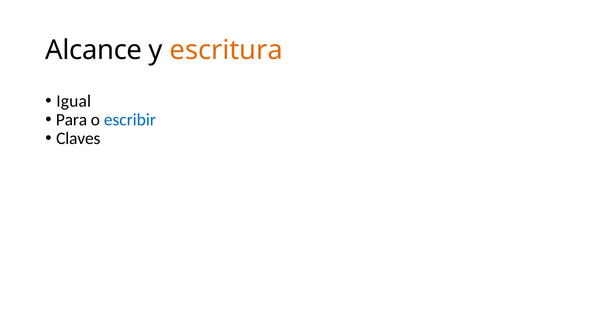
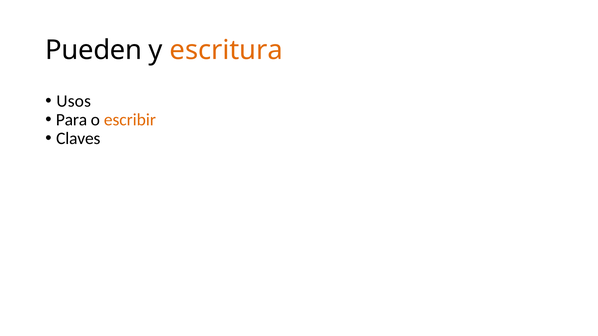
Alcance: Alcance -> Pueden
Igual: Igual -> Usos
escribir colour: blue -> orange
